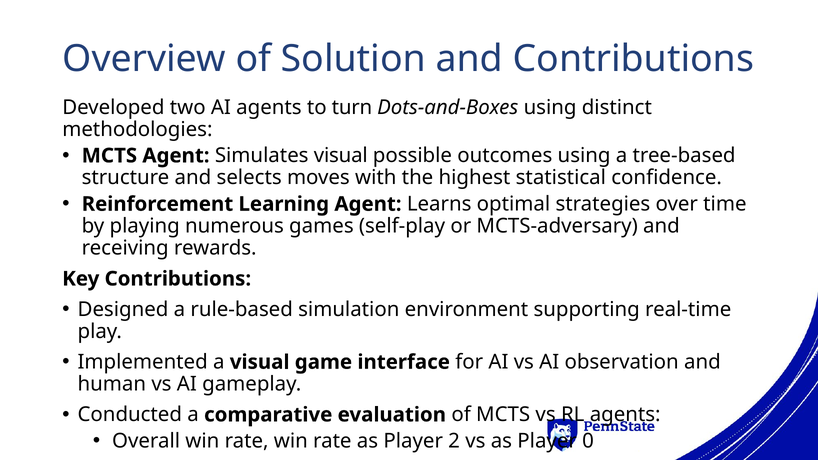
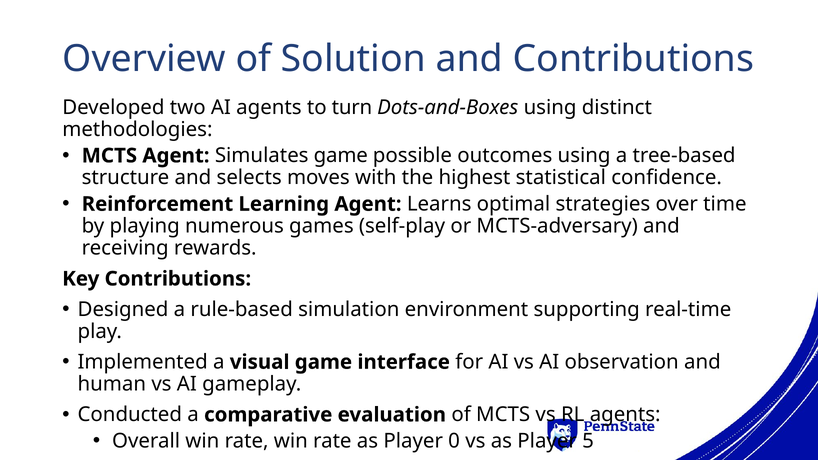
Simulates visual: visual -> game
2: 2 -> 0
0: 0 -> 5
